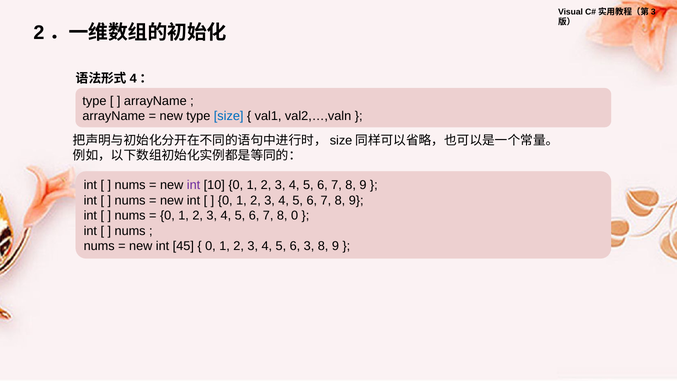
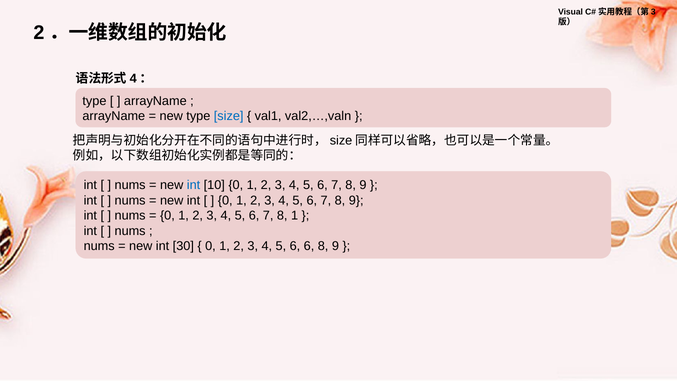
int at (194, 185) colour: purple -> blue
8 0: 0 -> 1
45: 45 -> 30
6 3: 3 -> 6
